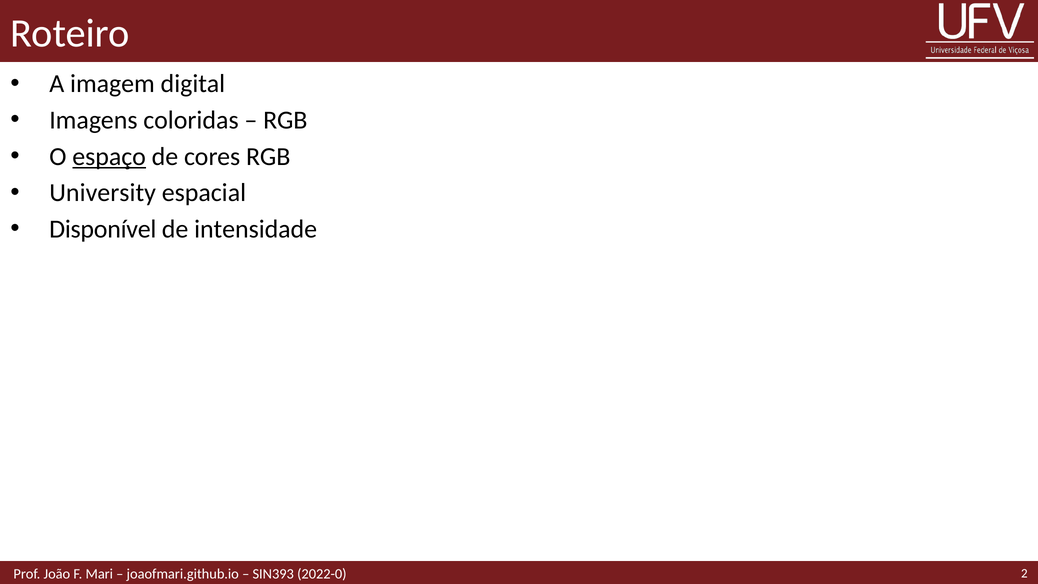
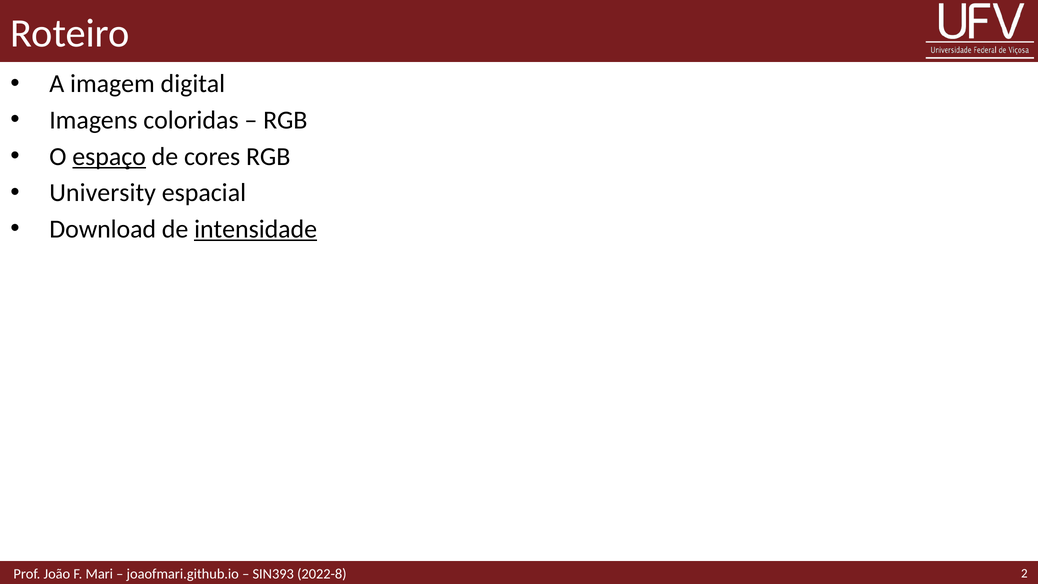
Disponível: Disponível -> Download
intensidade underline: none -> present
2022-0: 2022-0 -> 2022-8
